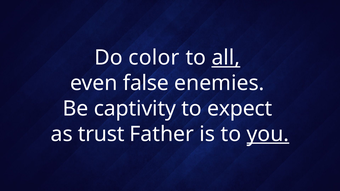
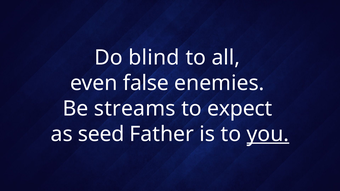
color: color -> blind
all underline: present -> none
captivity: captivity -> streams
trust: trust -> seed
